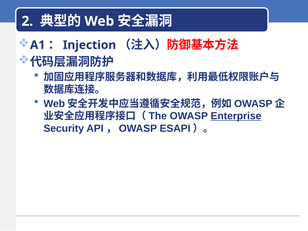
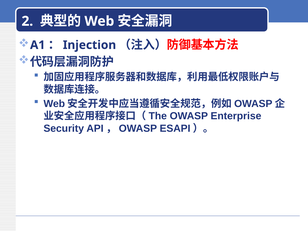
Enterprise underline: present -> none
